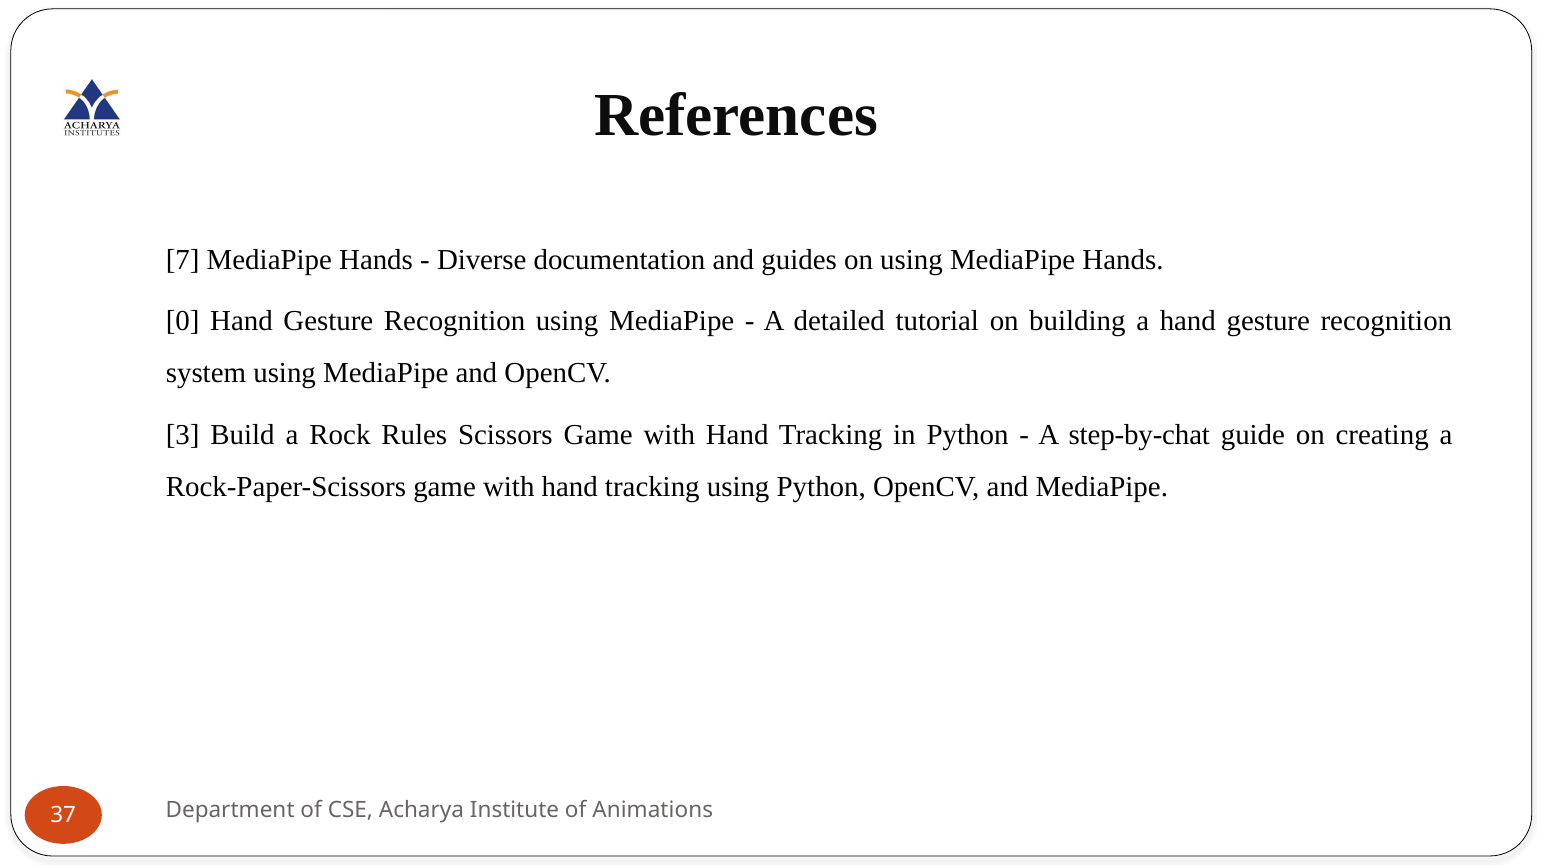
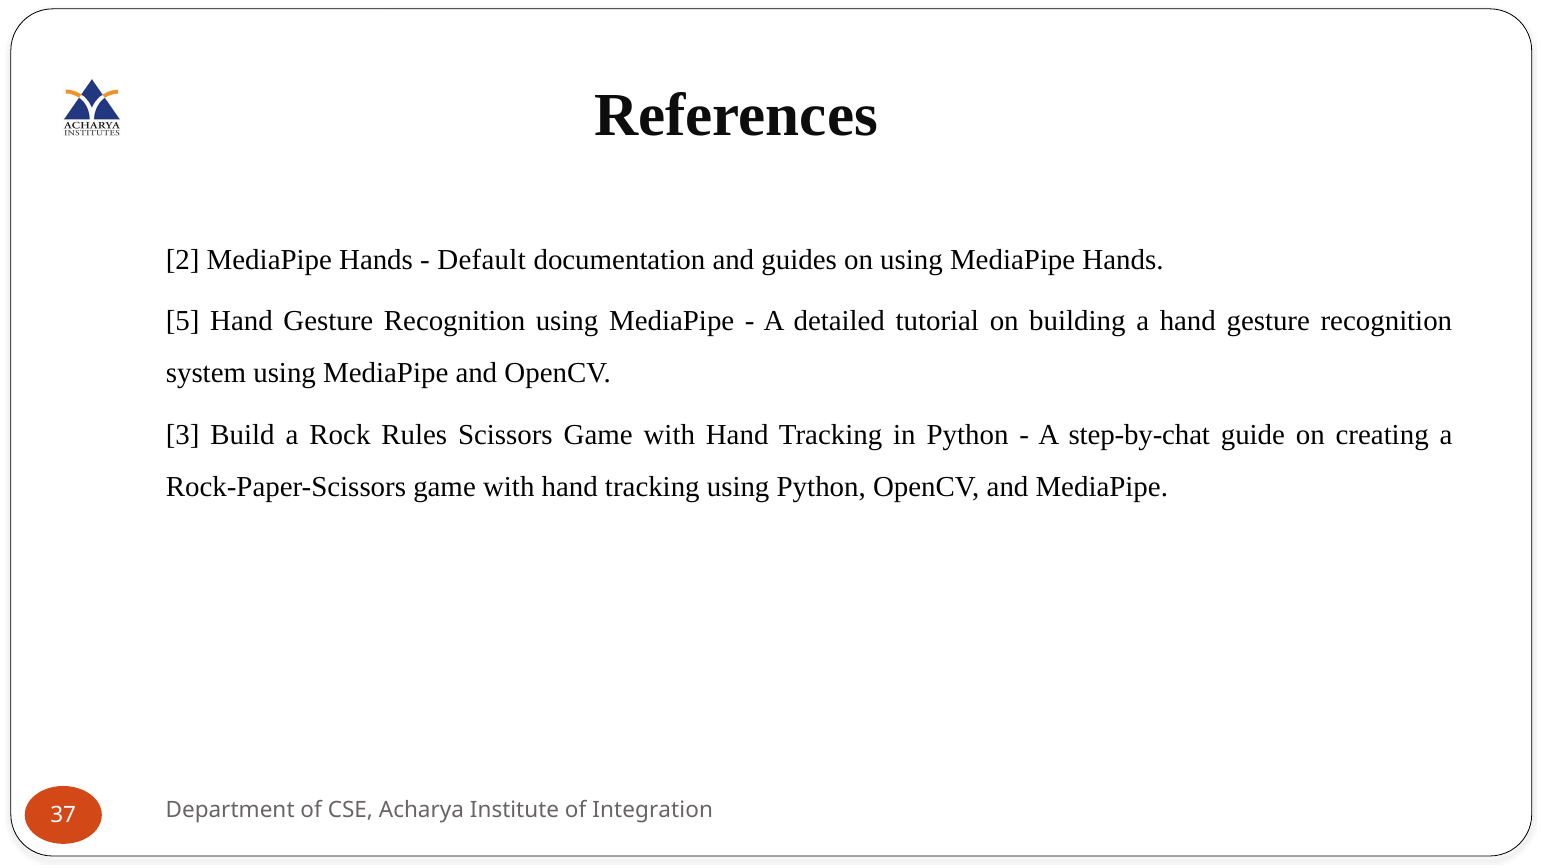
7: 7 -> 2
Diverse: Diverse -> Default
0: 0 -> 5
Animations: Animations -> Integration
